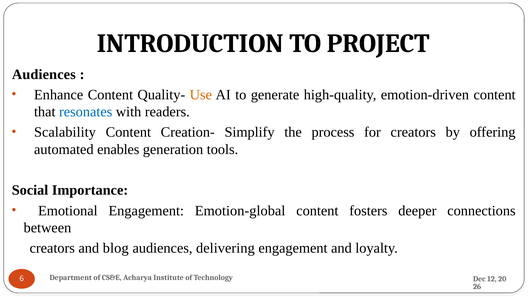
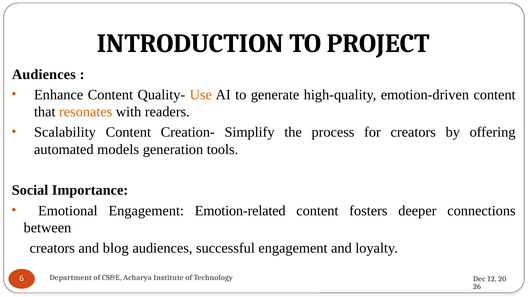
resonates colour: blue -> orange
enables: enables -> models
Emotion-global: Emotion-global -> Emotion-related
delivering: delivering -> successful
